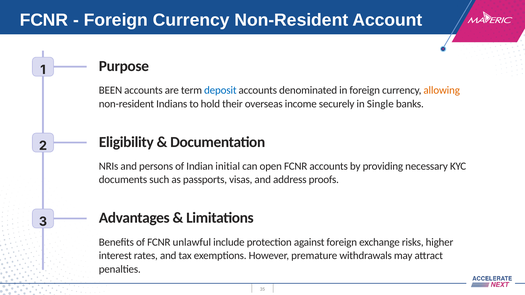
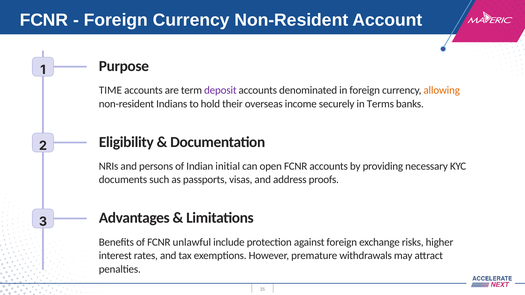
BEEN: BEEN -> TIME
deposit colour: blue -> purple
Single: Single -> Terms
